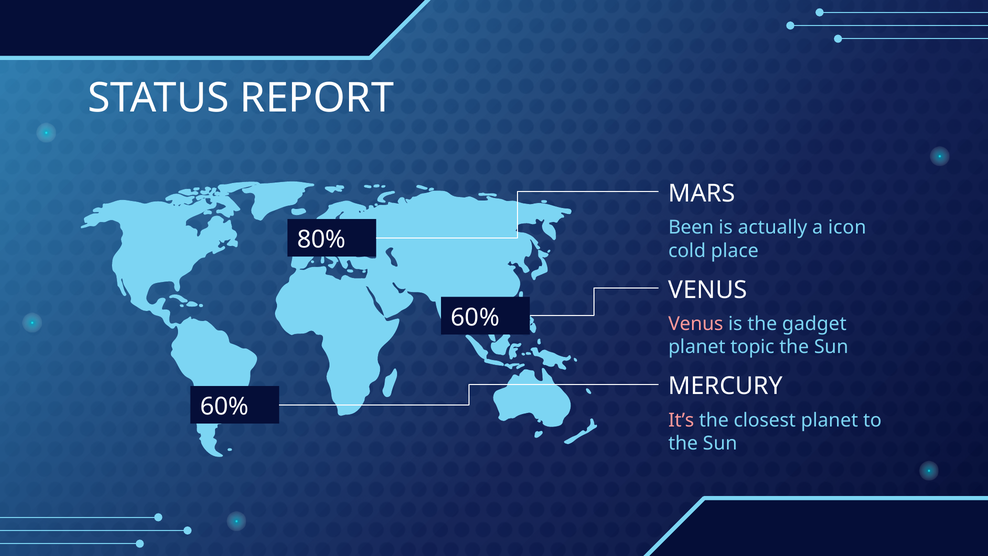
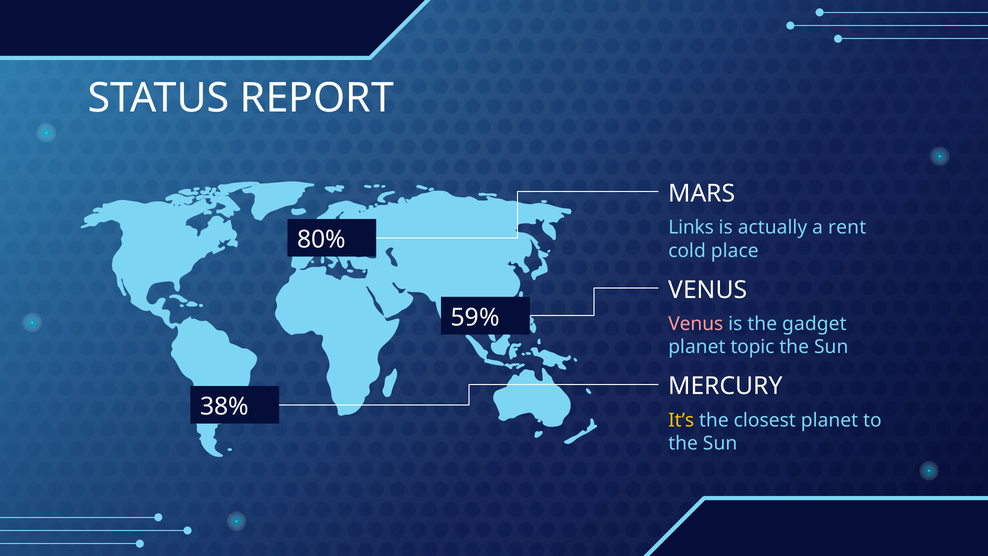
Been: Been -> Links
icon: icon -> rent
60% at (475, 317): 60% -> 59%
60% at (225, 406): 60% -> 38%
It’s colour: pink -> yellow
